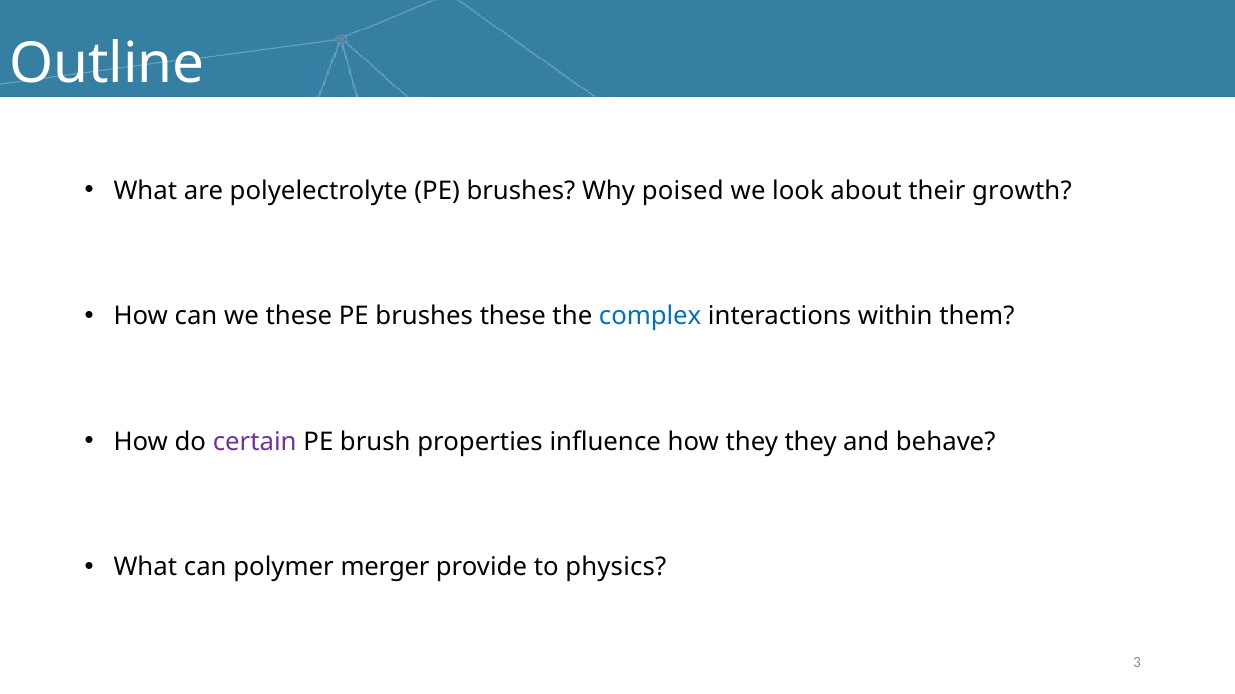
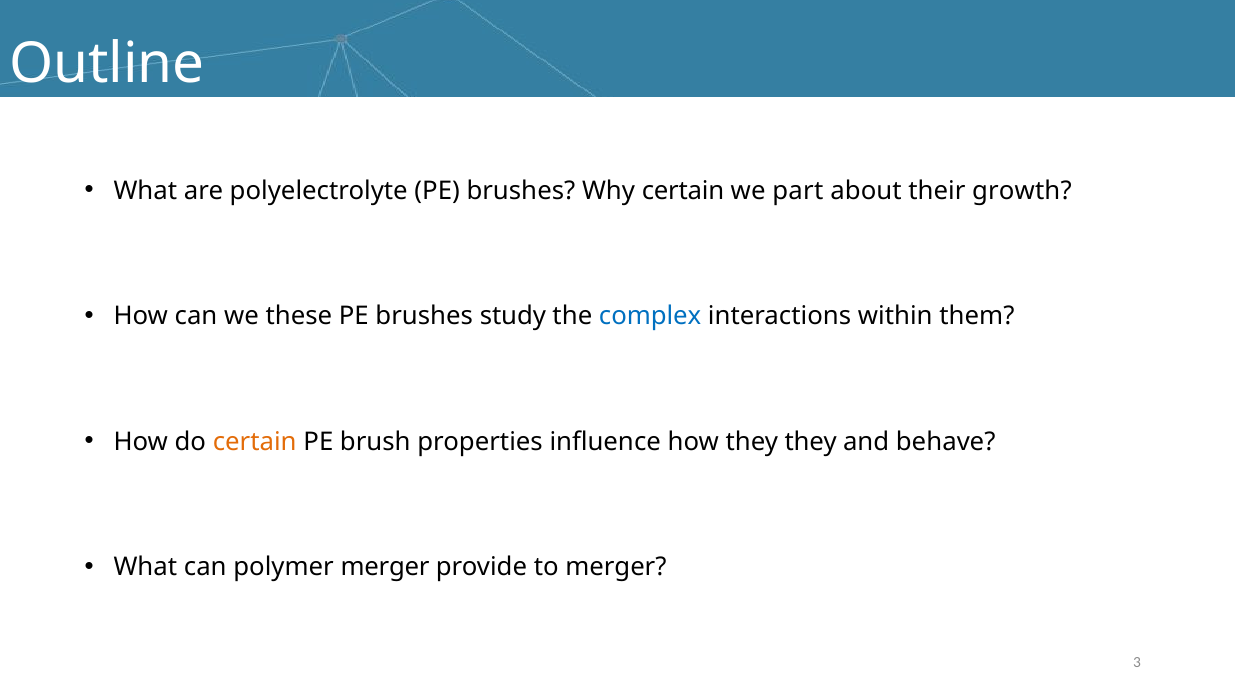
Why poised: poised -> certain
look: look -> part
brushes these: these -> study
certain at (255, 442) colour: purple -> orange
to physics: physics -> merger
